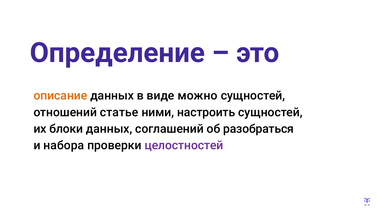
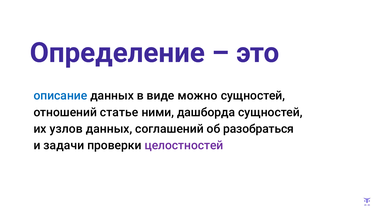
описание colour: orange -> blue
настроить: настроить -> дашборда
блоки: блоки -> узлов
набора: набора -> задачи
